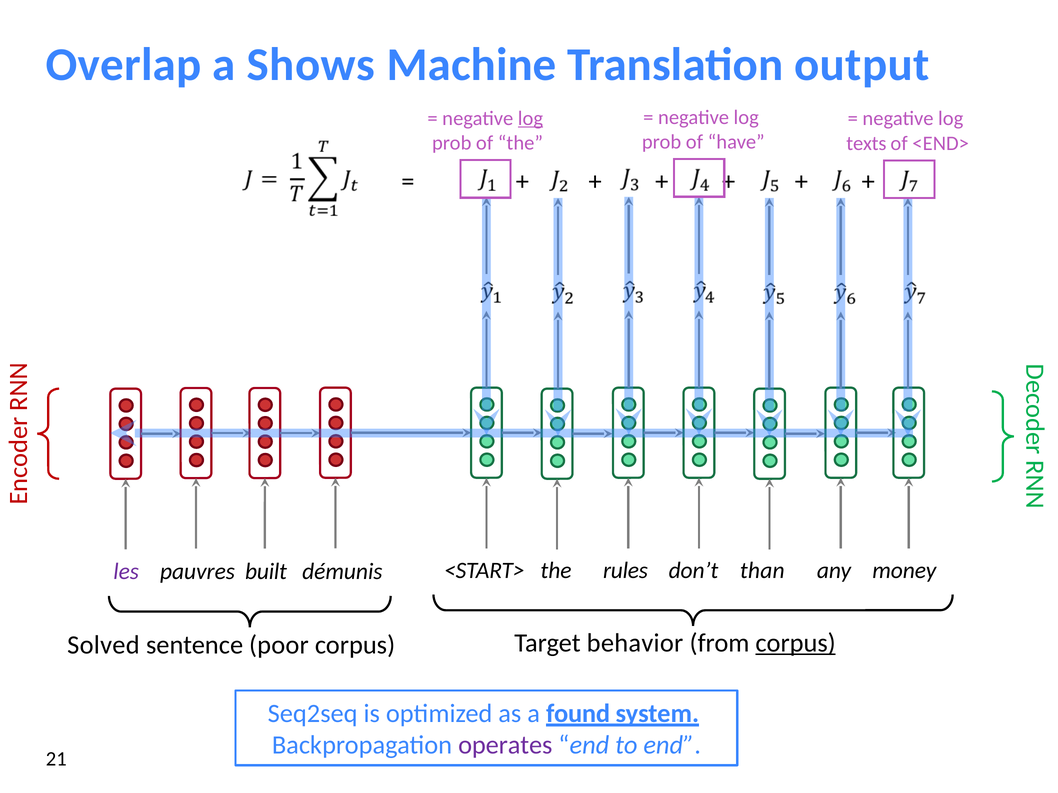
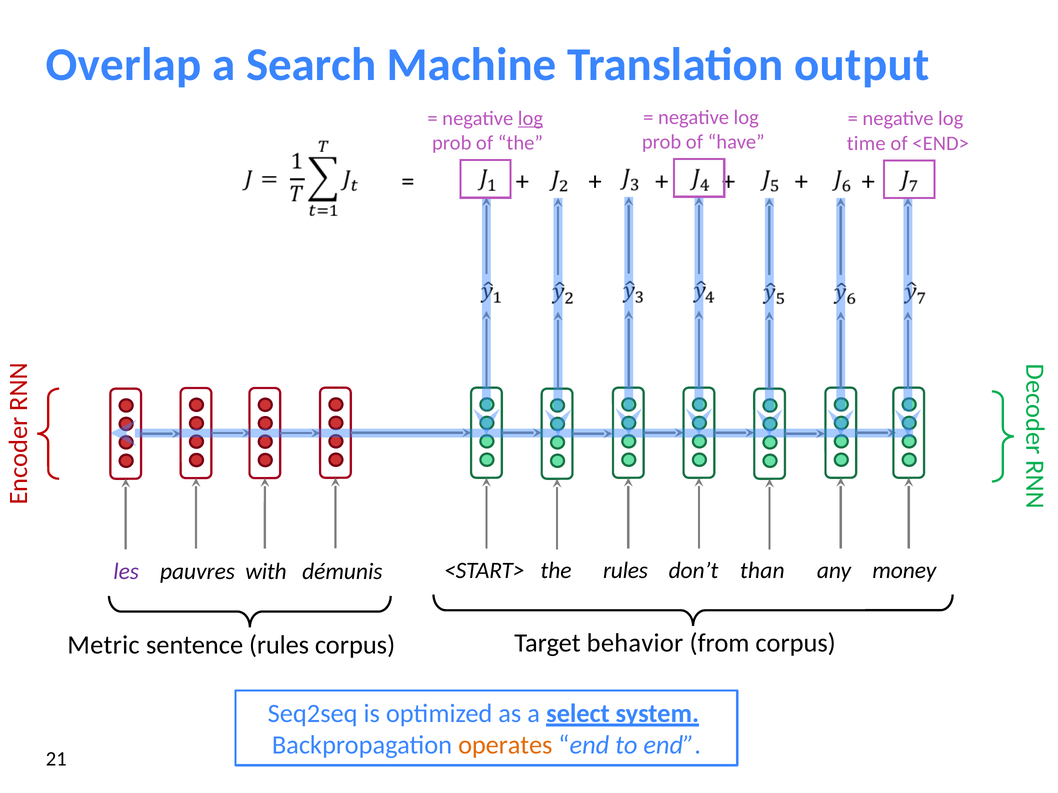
Shows: Shows -> Search
texts: texts -> time
built: built -> with
corpus at (796, 643) underline: present -> none
Solved: Solved -> Metric
sentence poor: poor -> rules
found: found -> select
operates colour: purple -> orange
